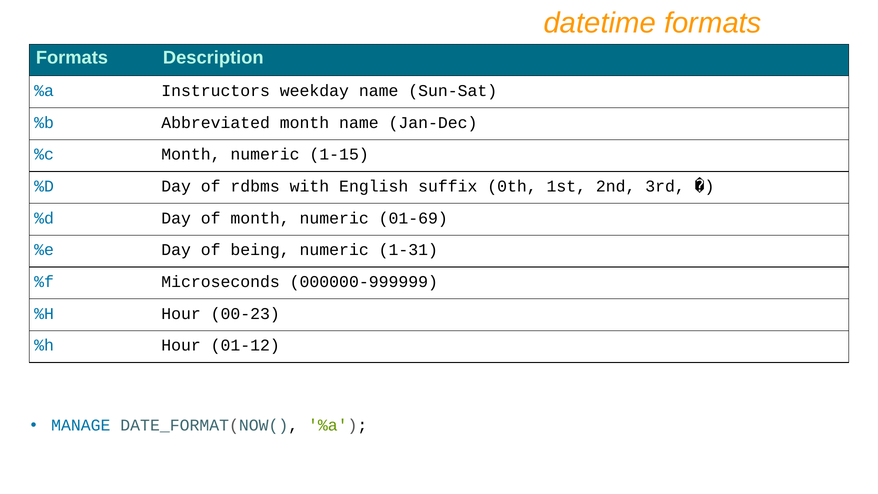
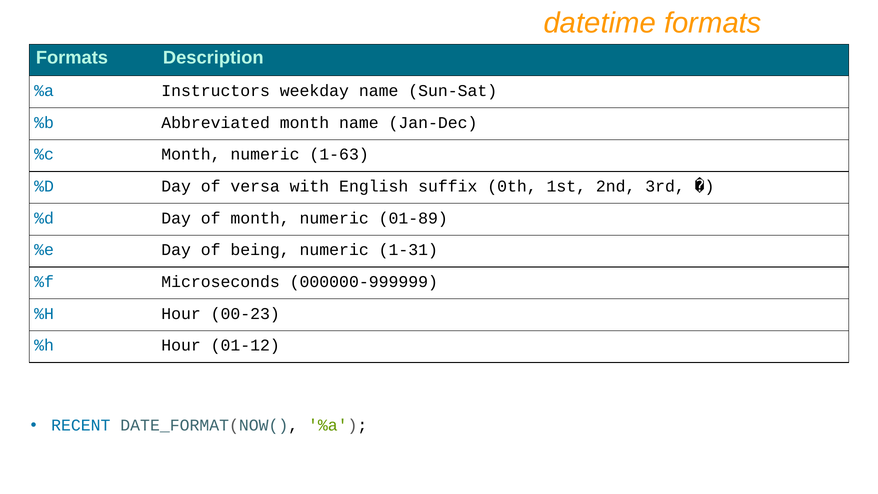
1-15: 1-15 -> 1-63
rdbms: rdbms -> versa
01-69: 01-69 -> 01-89
MANAGE: MANAGE -> RECENT
